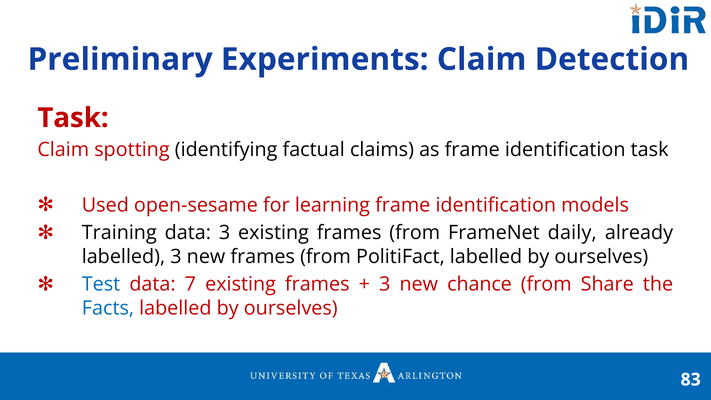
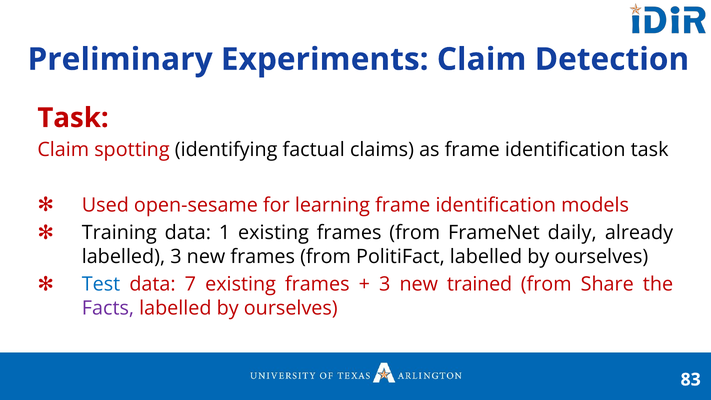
data 3: 3 -> 1
chance: chance -> trained
Facts colour: blue -> purple
